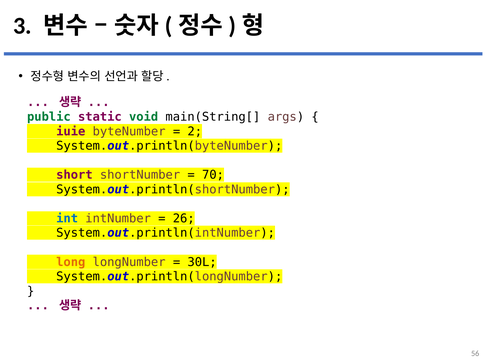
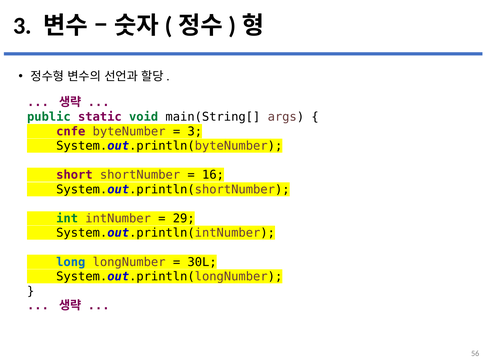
iuie: iuie -> cnfe
2 at (195, 132): 2 -> 3
70: 70 -> 16
int colour: blue -> green
26: 26 -> 29
long colour: orange -> blue
